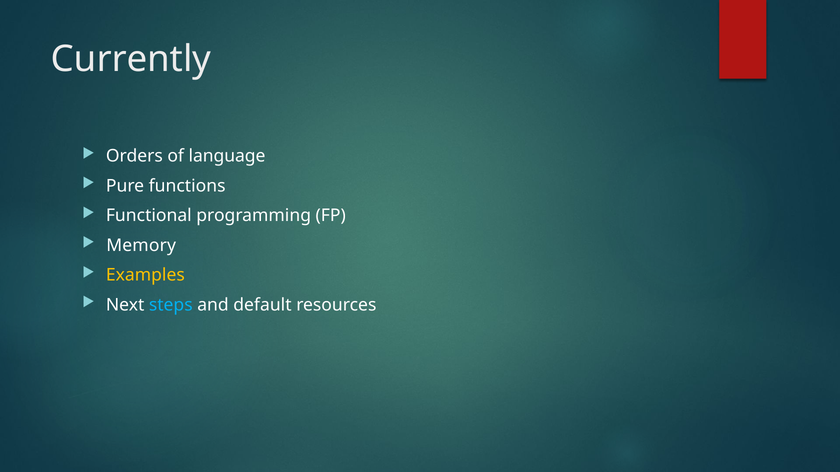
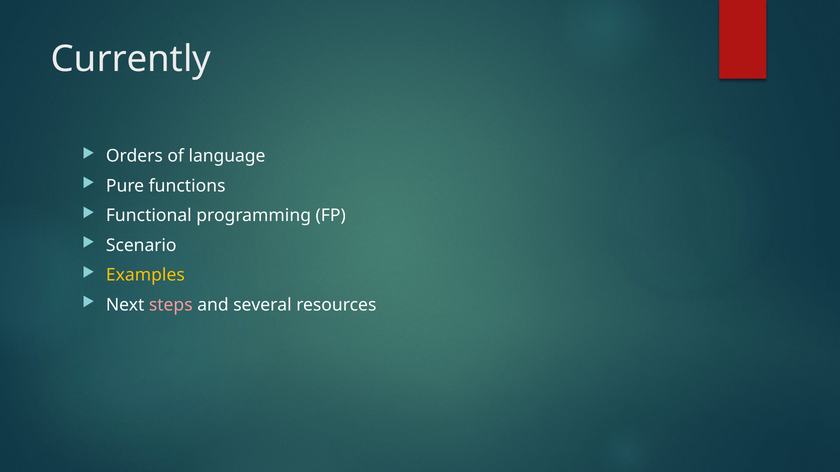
Memory: Memory -> Scenario
steps colour: light blue -> pink
default: default -> several
